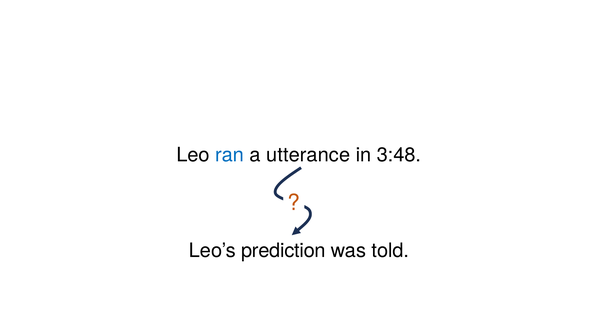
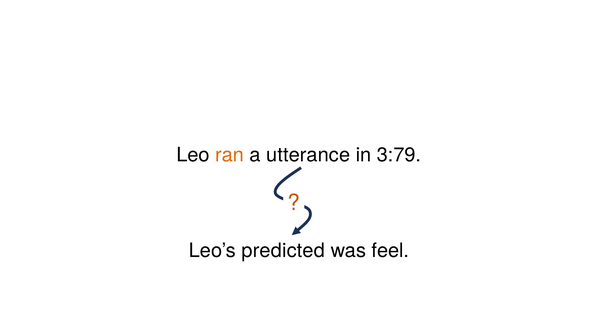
ran colour: blue -> orange
3:48: 3:48 -> 3:79
prediction: prediction -> predicted
told: told -> feel
